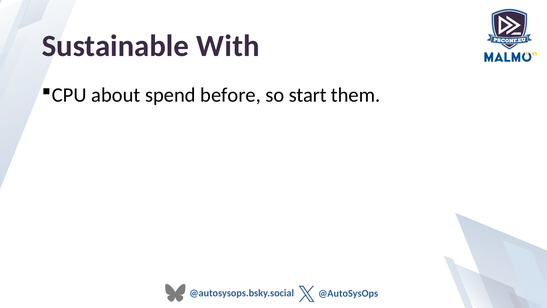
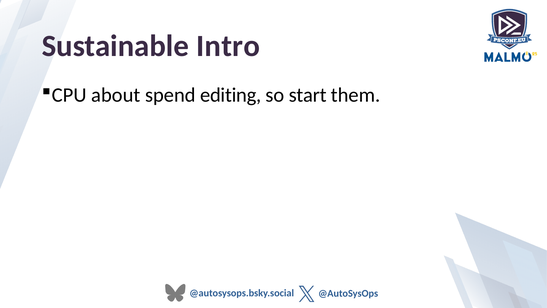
With: With -> Intro
before: before -> editing
